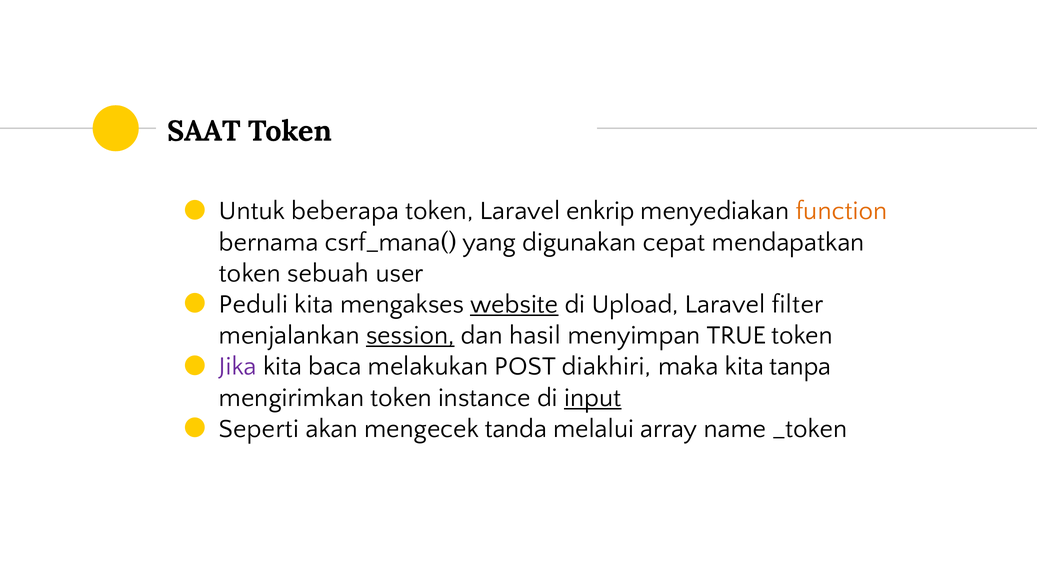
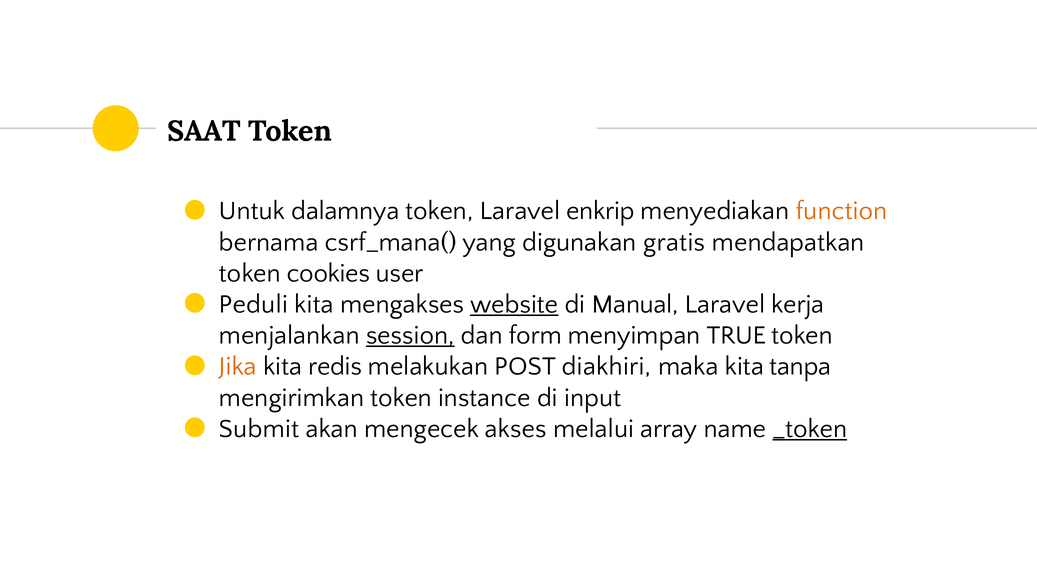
beberapa: beberapa -> dalamnya
cepat: cepat -> gratis
sebuah: sebuah -> cookies
Upload: Upload -> Manual
filter: filter -> kerja
hasil: hasil -> form
Jika colour: purple -> orange
baca: baca -> redis
input underline: present -> none
Seperti: Seperti -> Submit
tanda: tanda -> akses
_token underline: none -> present
